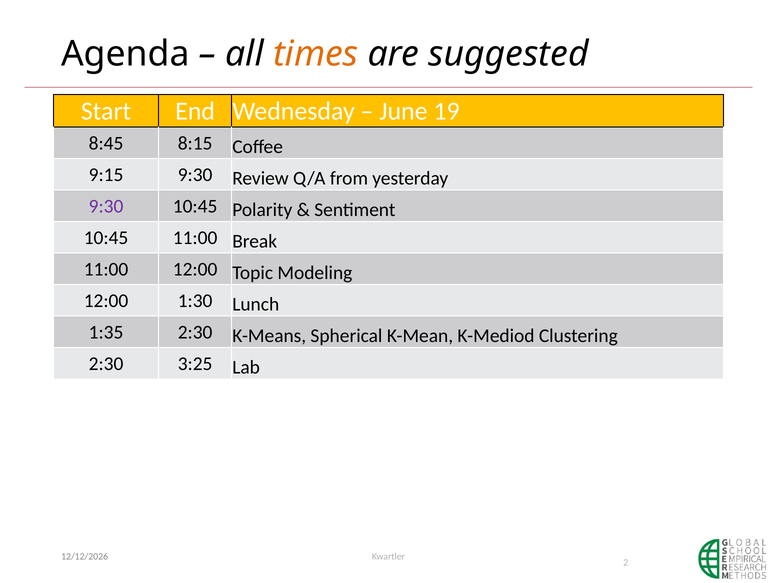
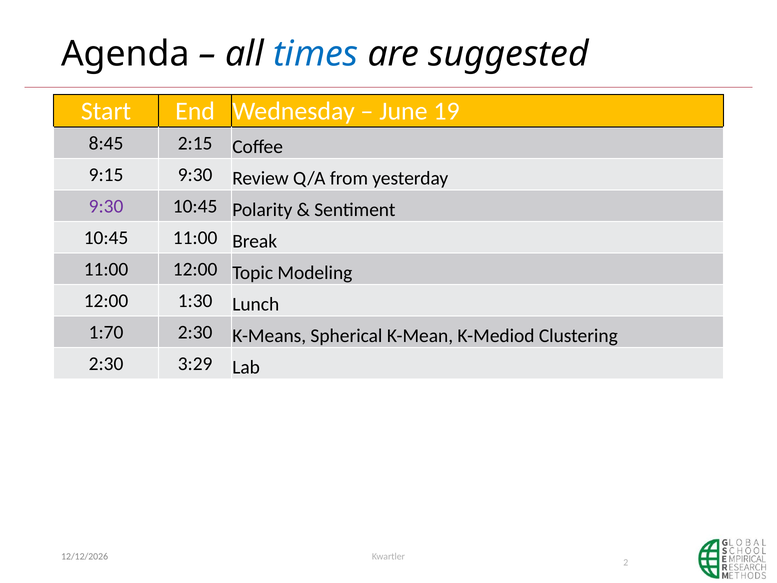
times colour: orange -> blue
8:15: 8:15 -> 2:15
1:35: 1:35 -> 1:70
3:25: 3:25 -> 3:29
